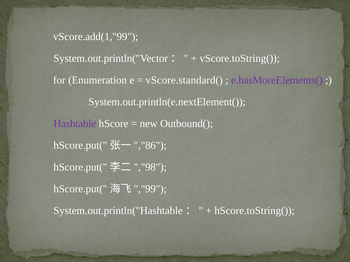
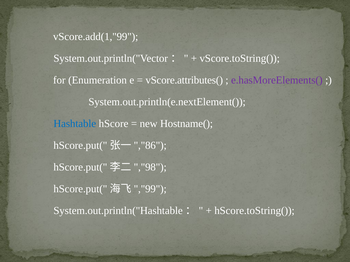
vScore.standard(: vScore.standard( -> vScore.attributes(
Hashtable colour: purple -> blue
Outbound(: Outbound( -> Hostname(
